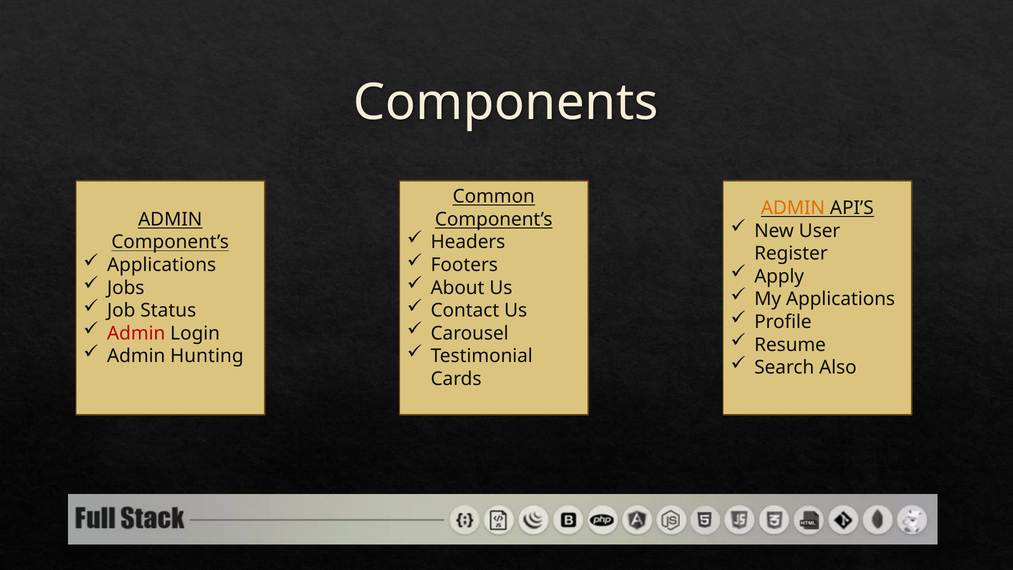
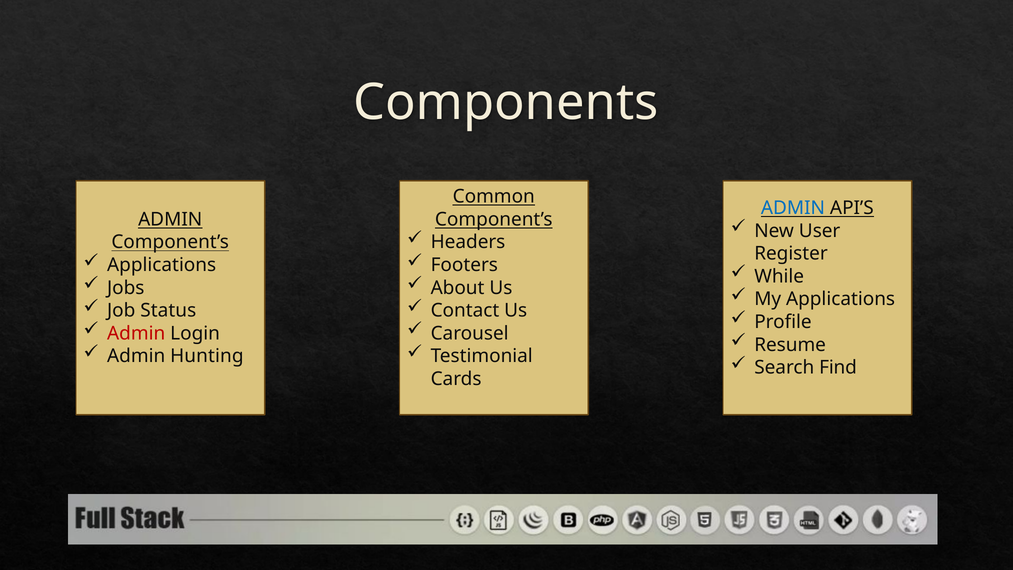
ADMIN at (793, 208) colour: orange -> blue
Apply: Apply -> While
Also: Also -> Find
